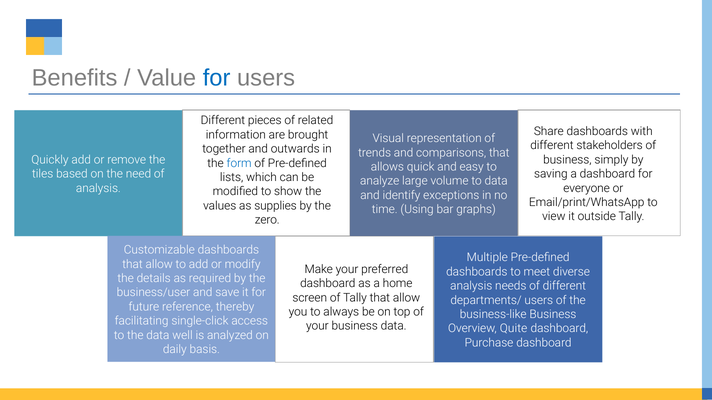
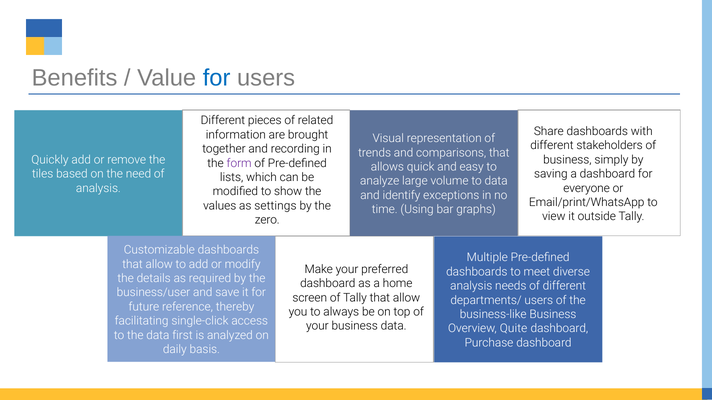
outwards: outwards -> recording
form colour: blue -> purple
supplies: supplies -> settings
well: well -> first
